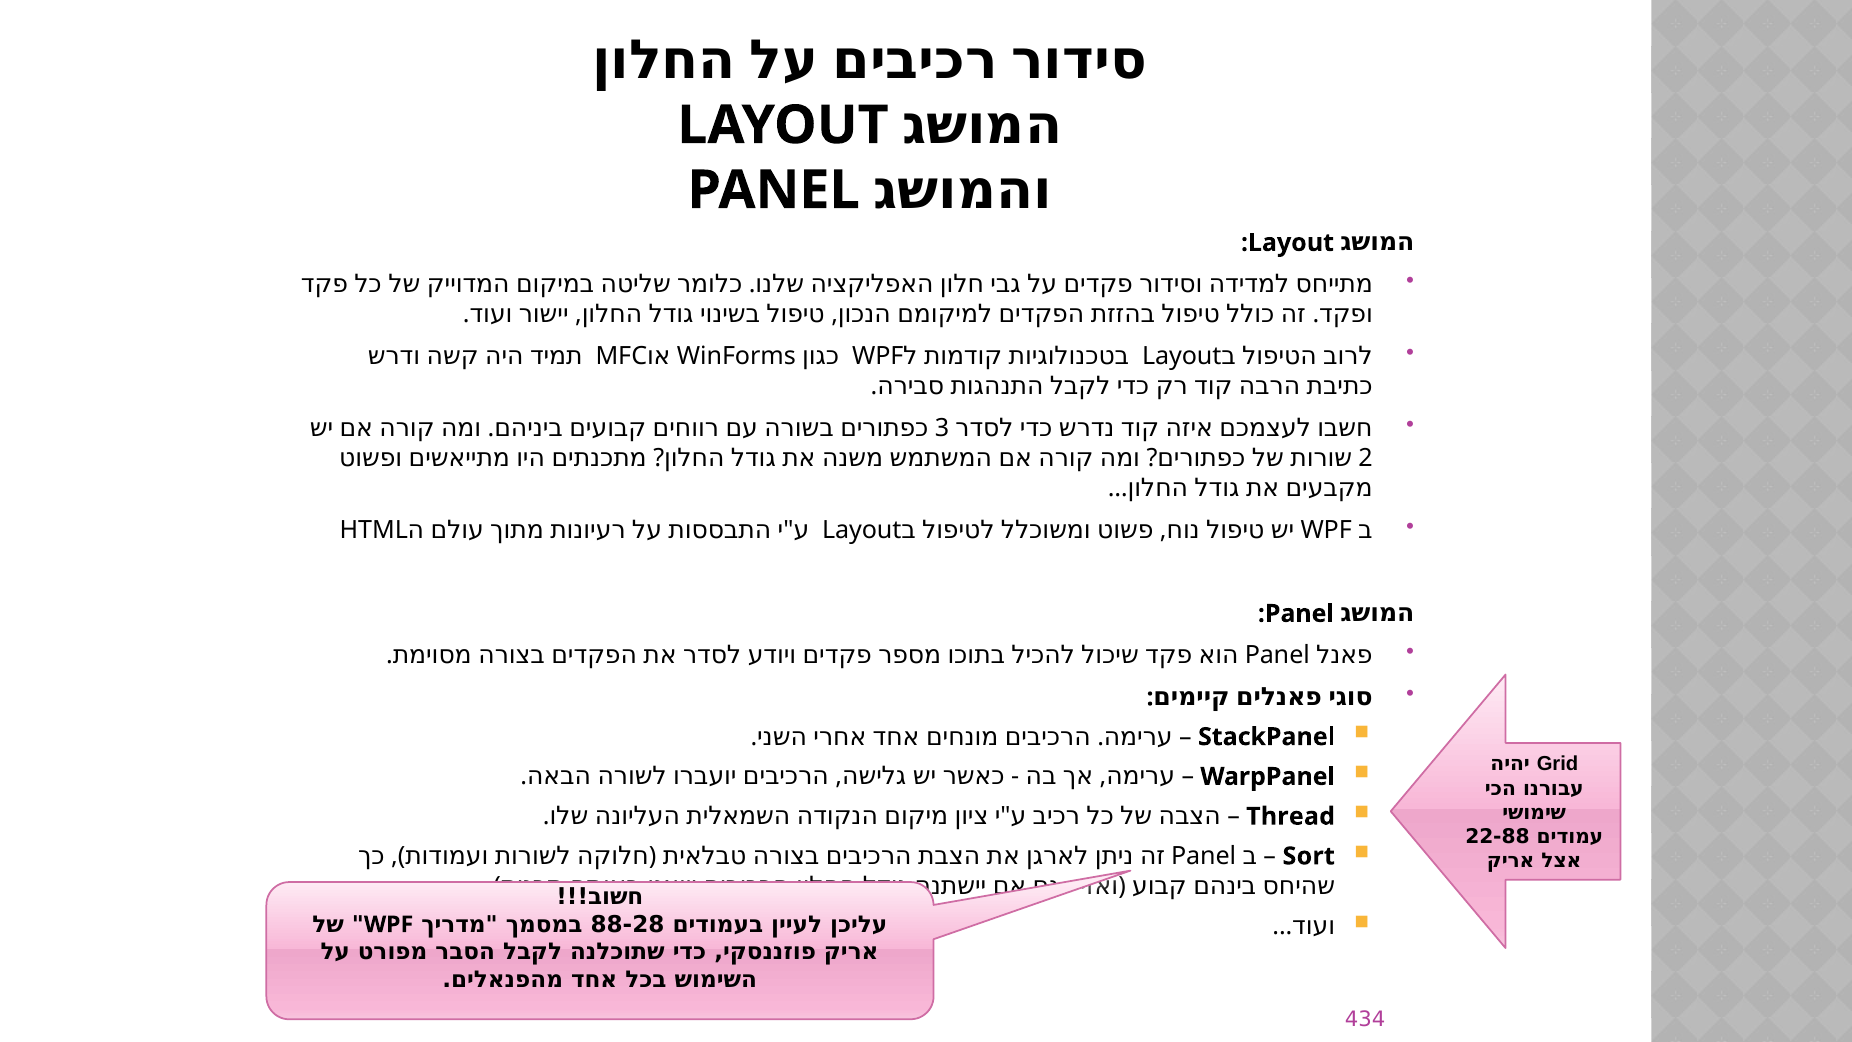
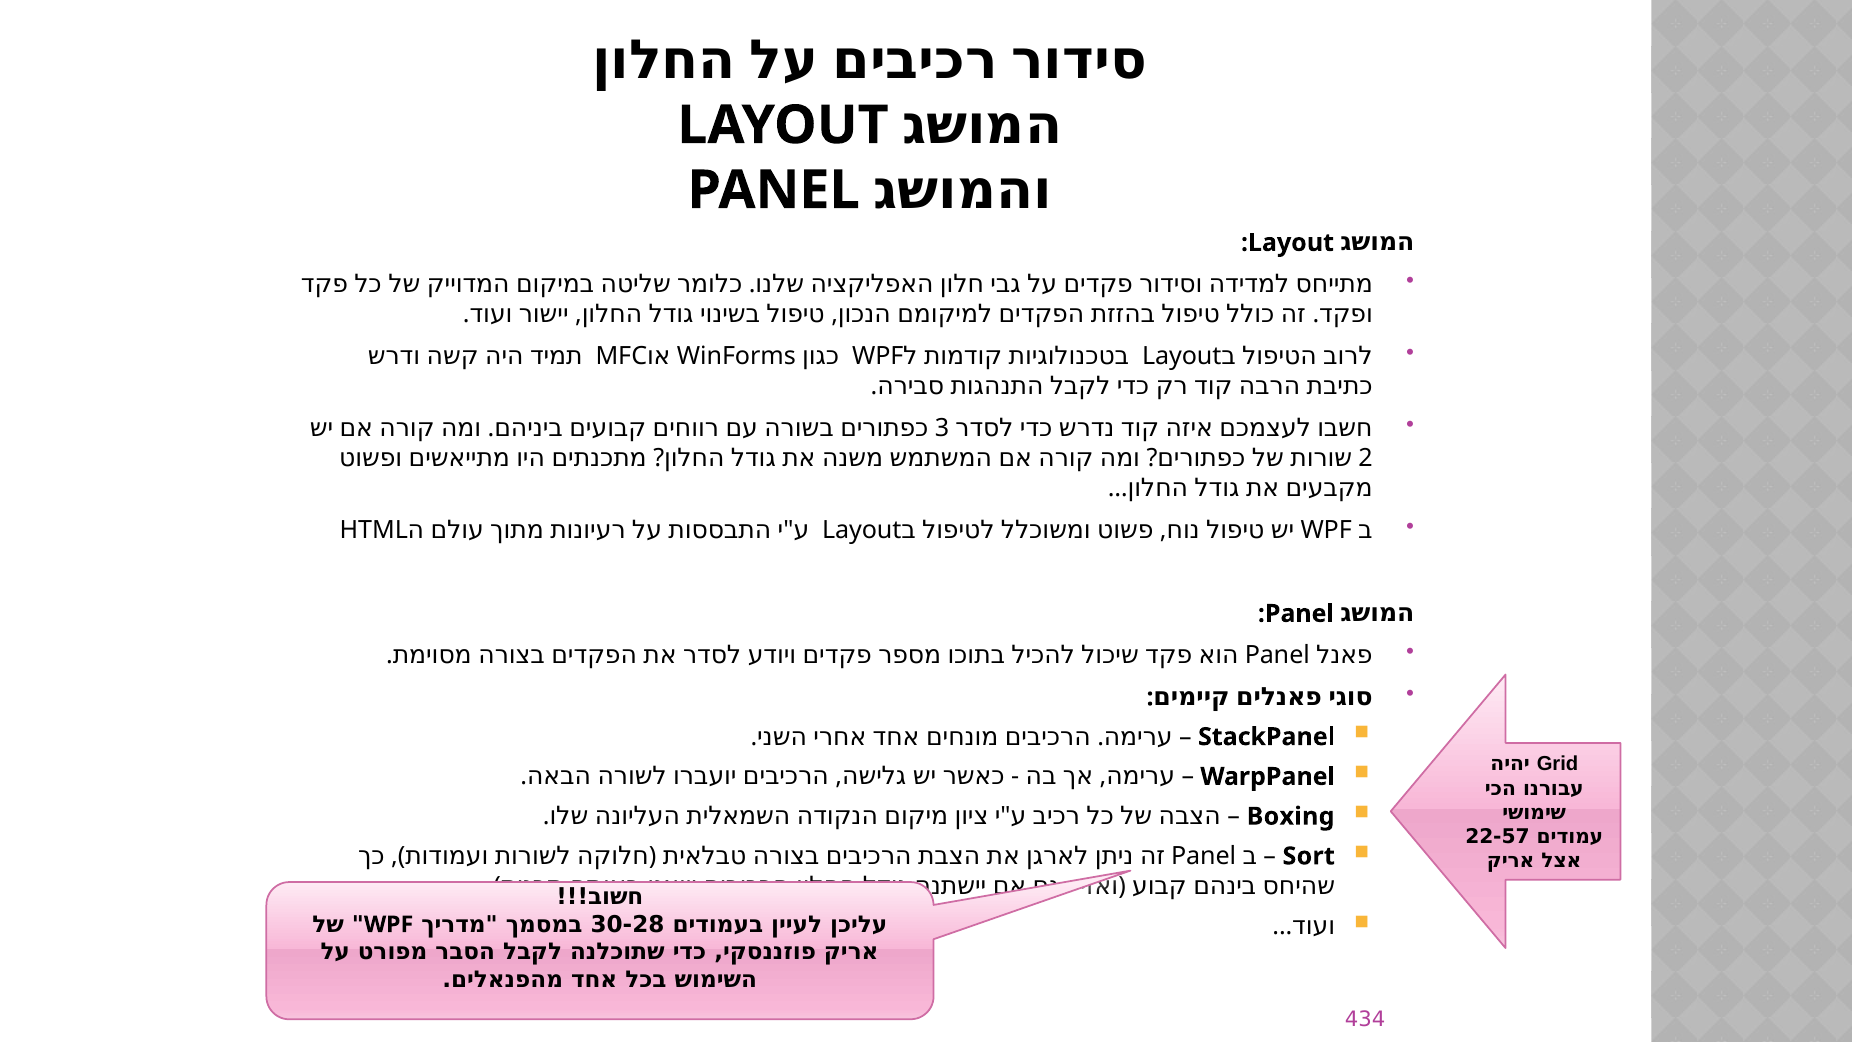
Thread: Thread -> Boxing
22-88: 22-88 -> 22-57
88-28: 88-28 -> 30-28
